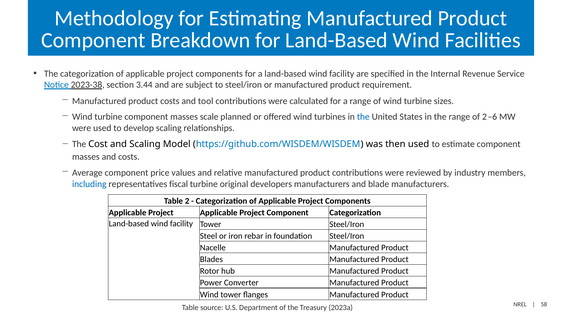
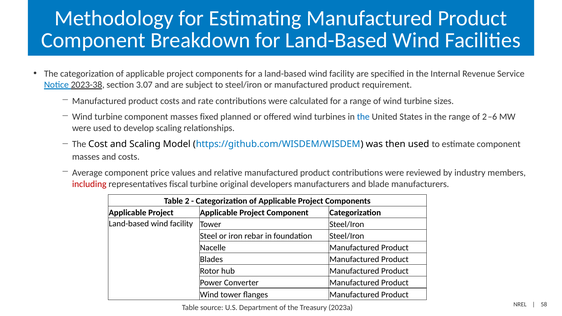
3.44: 3.44 -> 3.07
tool: tool -> rate
scale: scale -> fixed
including colour: blue -> red
